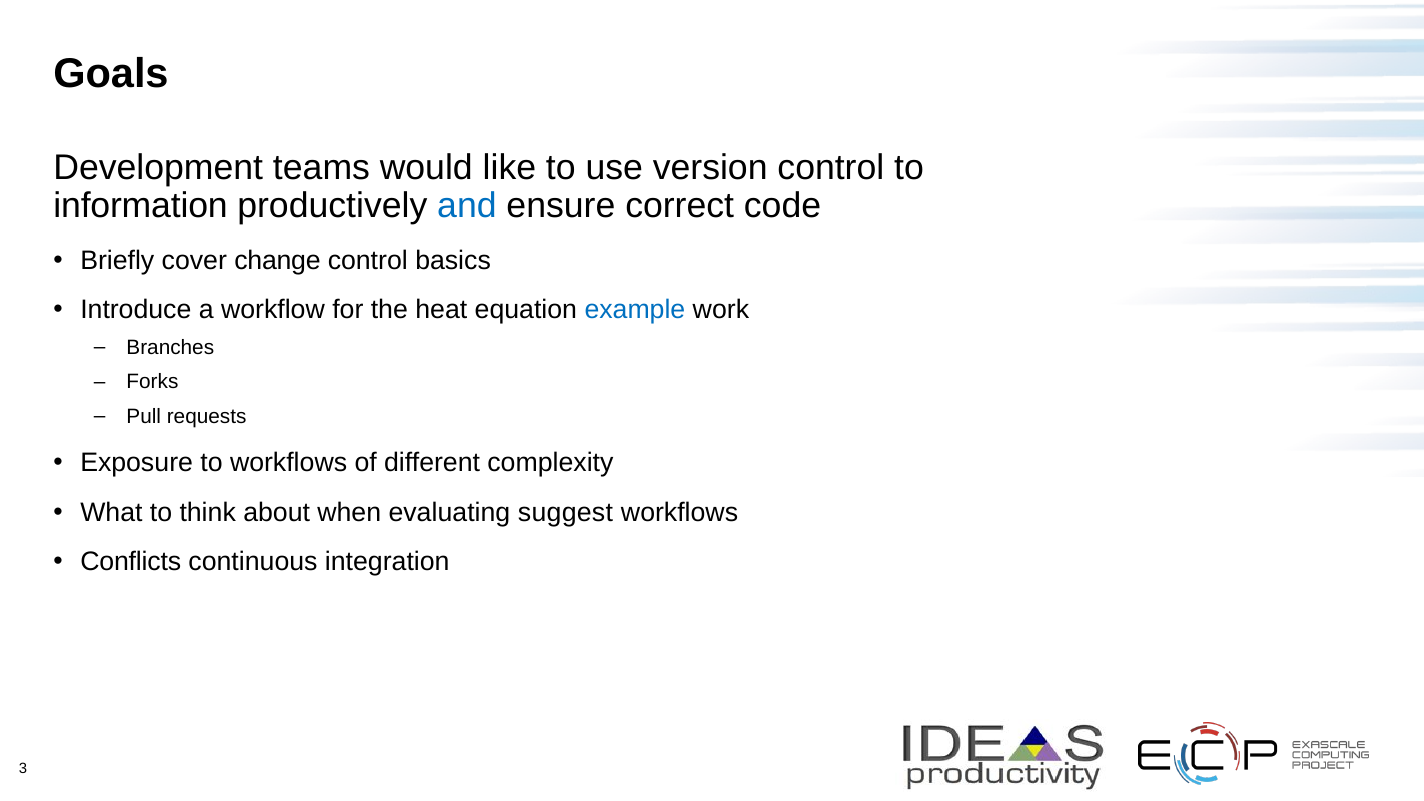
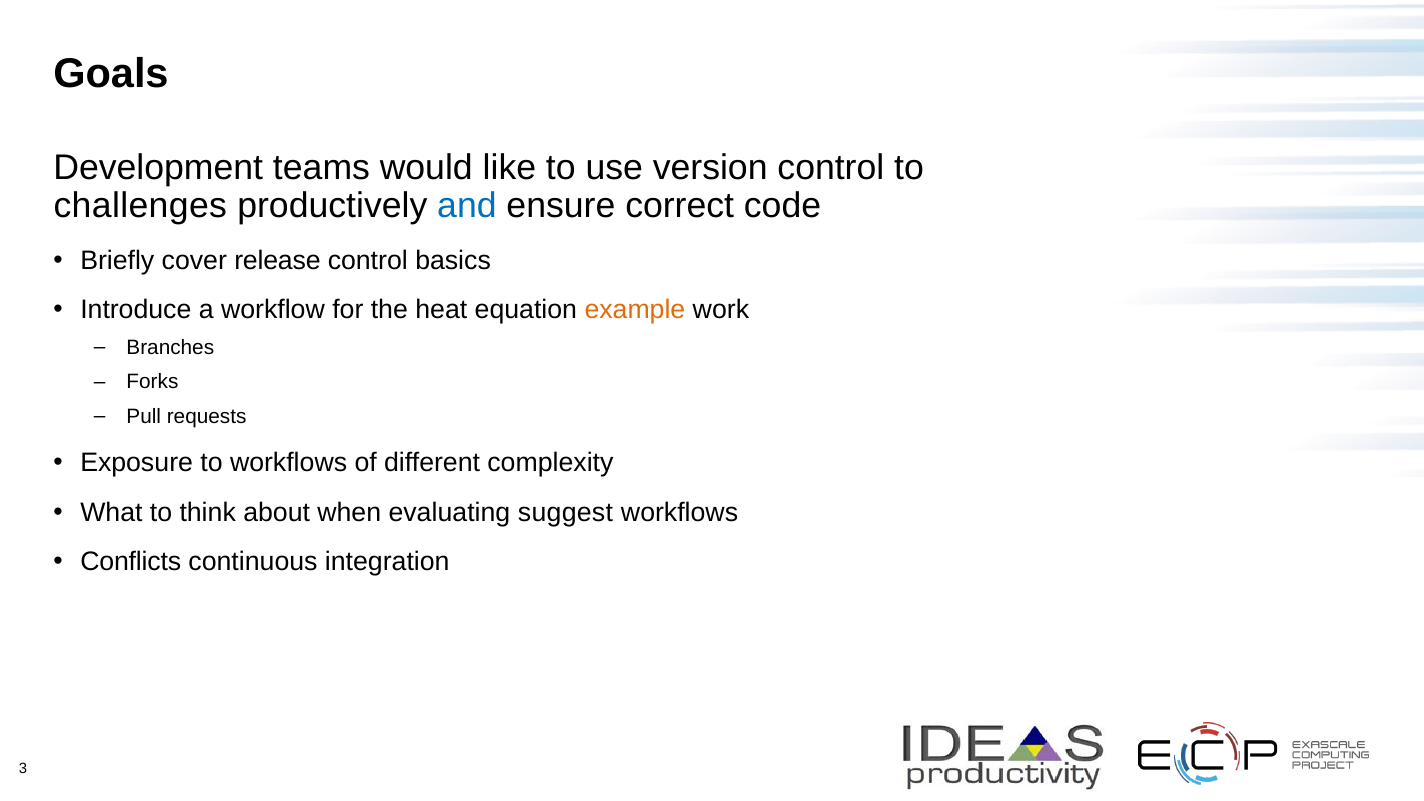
information: information -> challenges
change: change -> release
example colour: blue -> orange
